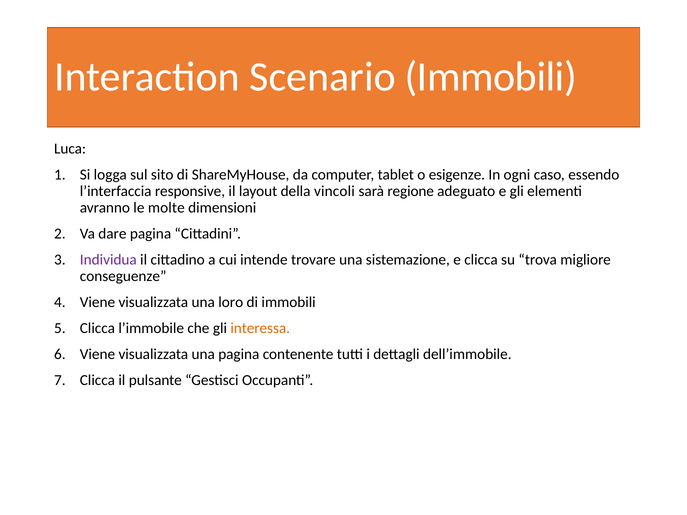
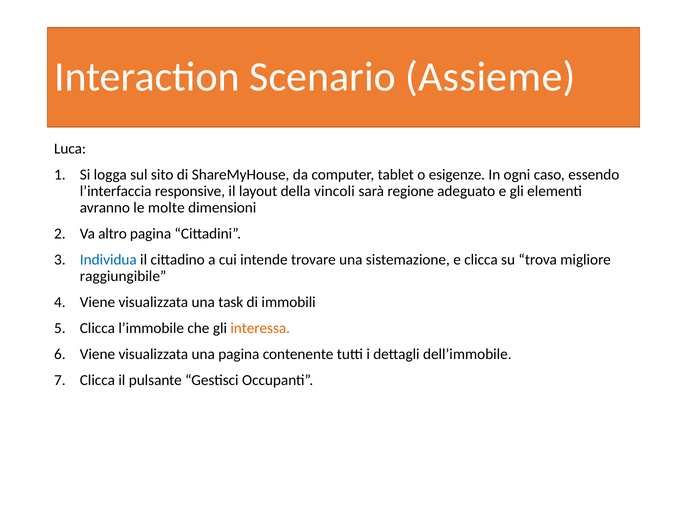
Scenario Immobili: Immobili -> Assieme
dare: dare -> altro
Individua colour: purple -> blue
conseguenze: conseguenze -> raggiungibile
loro: loro -> task
